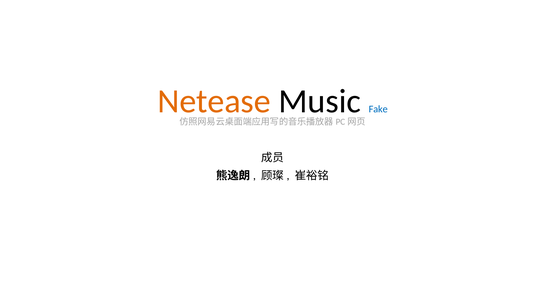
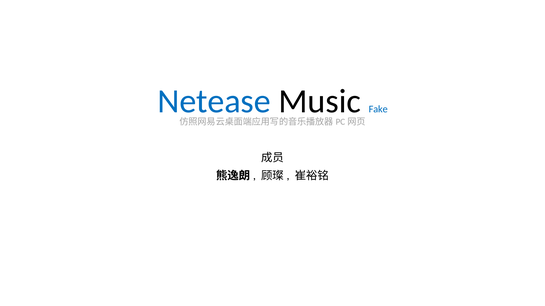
Netease colour: orange -> blue
